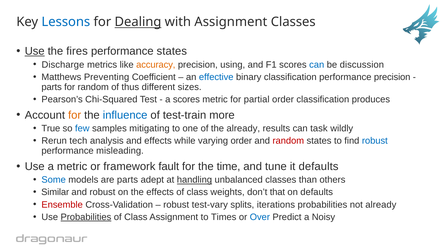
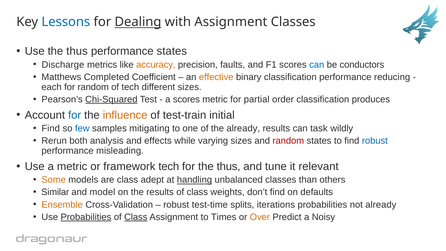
Use at (35, 51) underline: present -> none
fires at (77, 51): fires -> thus
using: using -> faults
discussion: discussion -> conductors
Preventing: Preventing -> Completed
effective colour: blue -> orange
performance precision: precision -> reducing
parts at (52, 87): parts -> each
of thus: thus -> tech
Chi-Squared underline: none -> present
for at (75, 115) colour: orange -> blue
influence colour: blue -> orange
more: more -> initial
True at (51, 128): True -> Find
tech: tech -> both
varying order: order -> sizes
framework fault: fault -> tech
for the time: time -> thus
it defaults: defaults -> relevant
Some colour: blue -> orange
are parts: parts -> class
and robust: robust -> model
the effects: effects -> results
don’t that: that -> find
Ensemble colour: red -> orange
test-vary: test-vary -> test-time
Class at (136, 217) underline: none -> present
Over colour: blue -> orange
